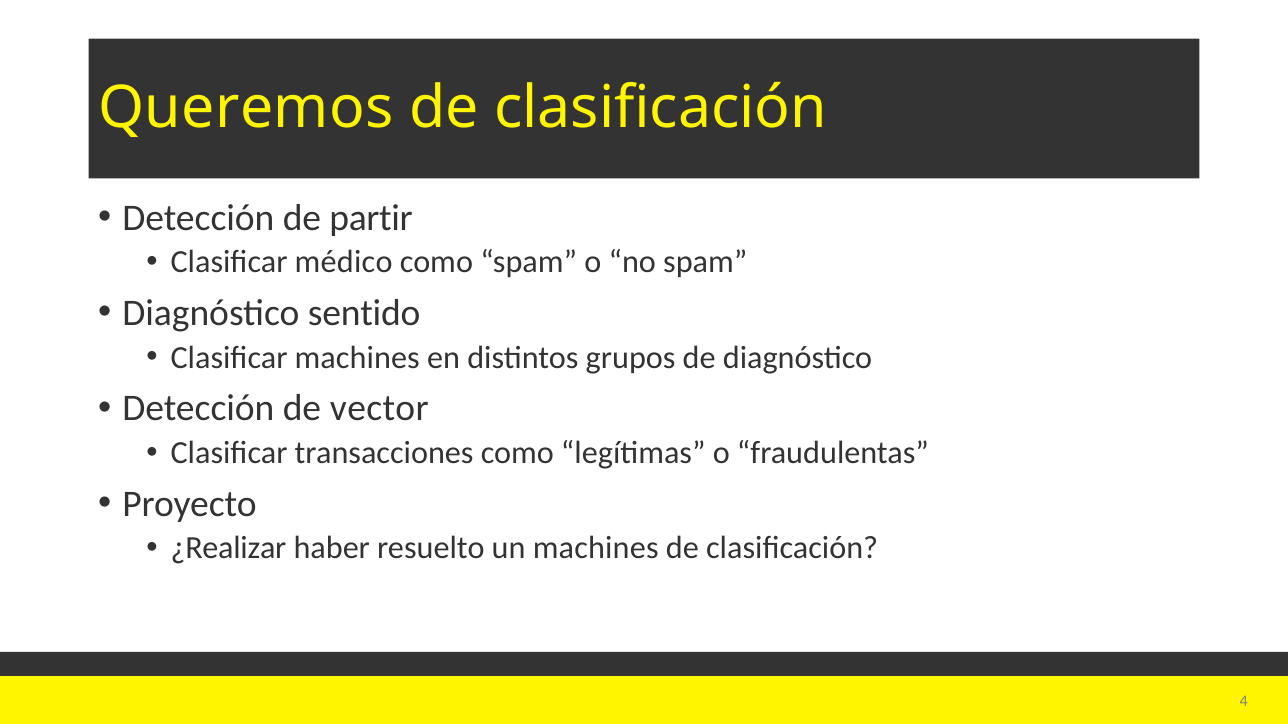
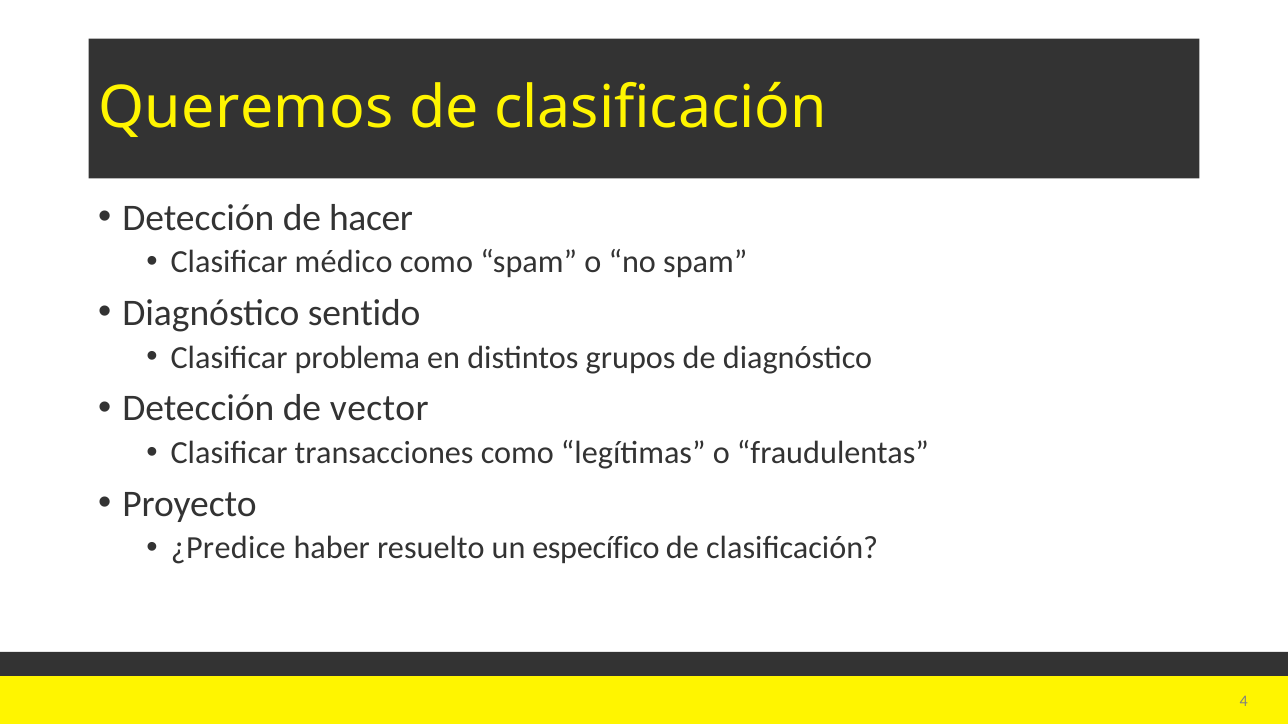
partir: partir -> hacer
Clasificar machines: machines -> problema
¿Realizar: ¿Realizar -> ¿Predice
un machines: machines -> específico
